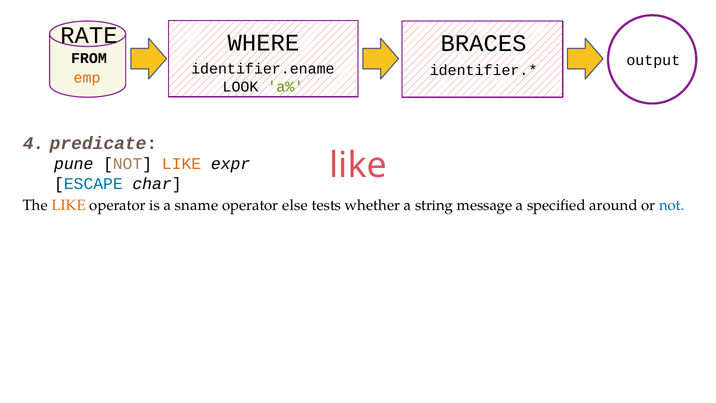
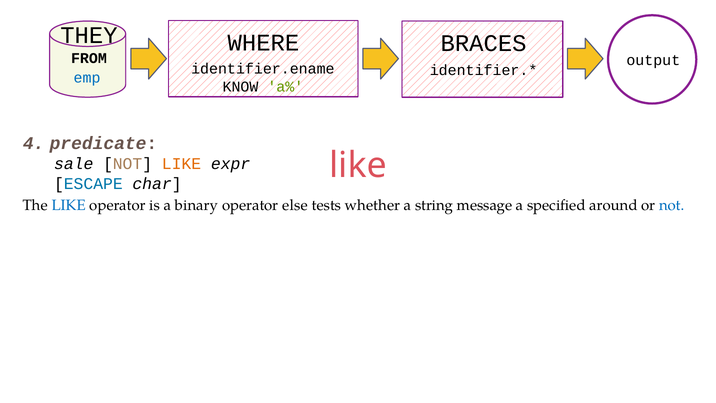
RATE: RATE -> THEY
emp colour: orange -> blue
LOOK: LOOK -> KNOW
pune: pune -> sale
LIKE at (69, 205) colour: orange -> blue
sname: sname -> binary
